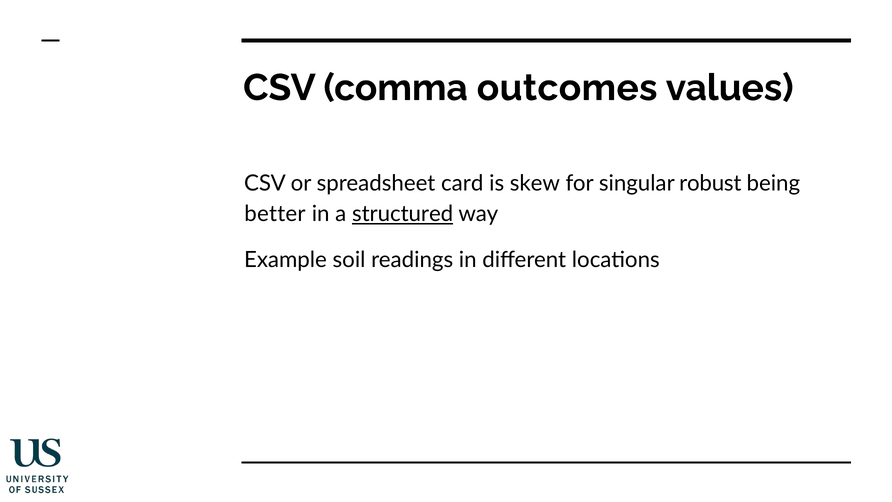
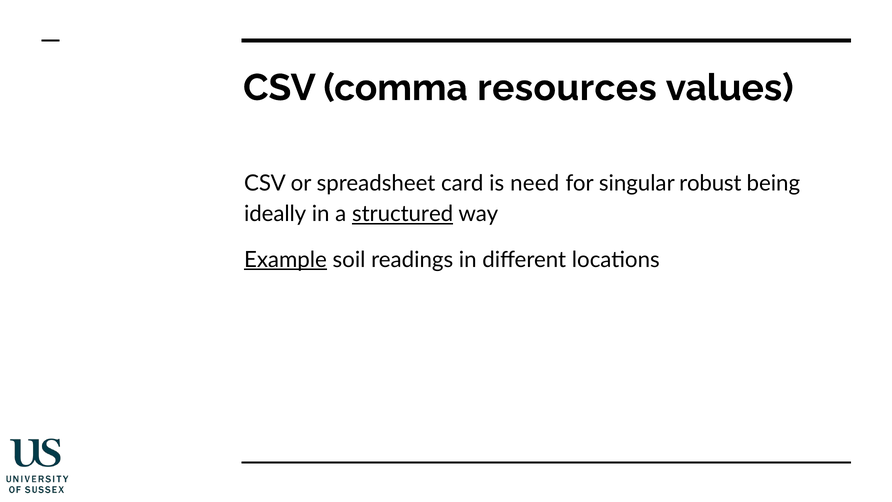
outcomes: outcomes -> resources
skew: skew -> need
better: better -> ideally
Example underline: none -> present
